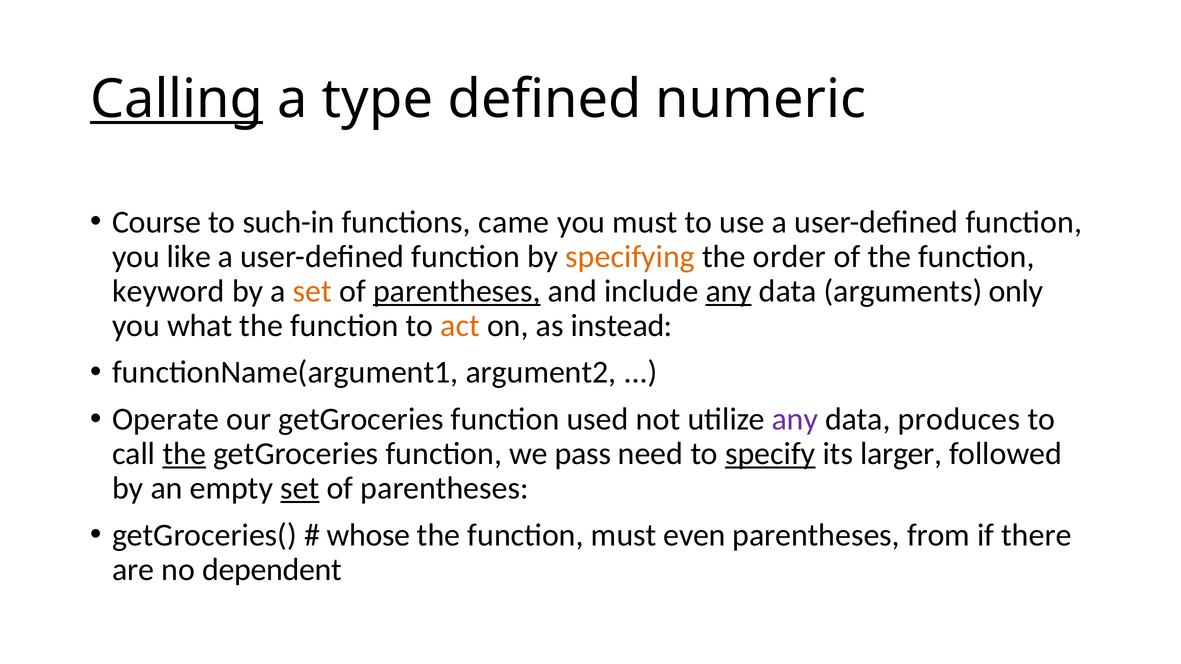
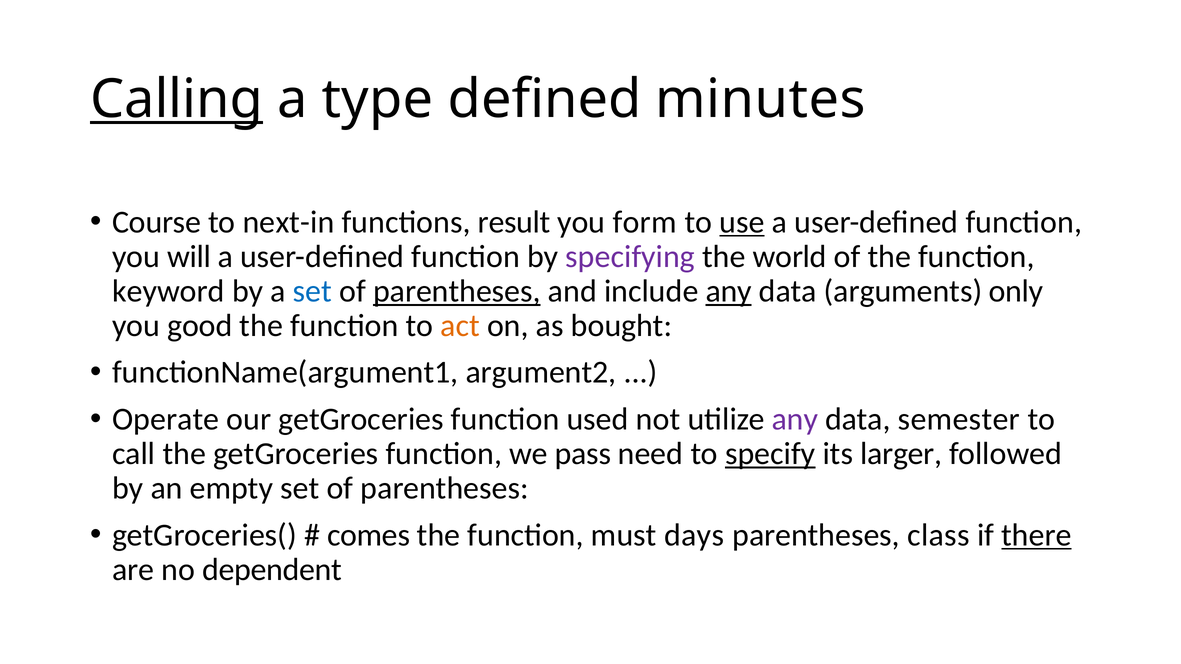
numeric: numeric -> minutes
such-in: such-in -> next-in
came: came -> result
you must: must -> form
use underline: none -> present
like: like -> will
specifying colour: orange -> purple
order: order -> world
set at (312, 291) colour: orange -> blue
what: what -> good
instead: instead -> bought
produces: produces -> semester
the at (184, 454) underline: present -> none
set at (300, 488) underline: present -> none
whose: whose -> comes
even: even -> days
from: from -> class
there underline: none -> present
